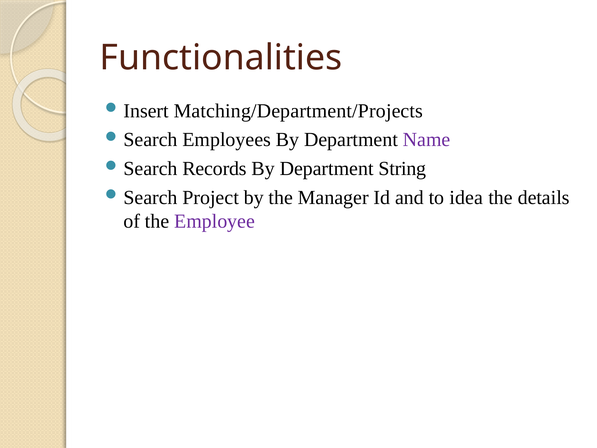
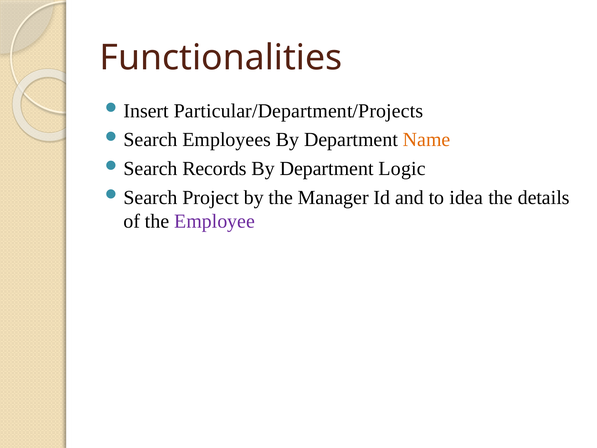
Matching/Department/Projects: Matching/Department/Projects -> Particular/Department/Projects
Name colour: purple -> orange
String: String -> Logic
